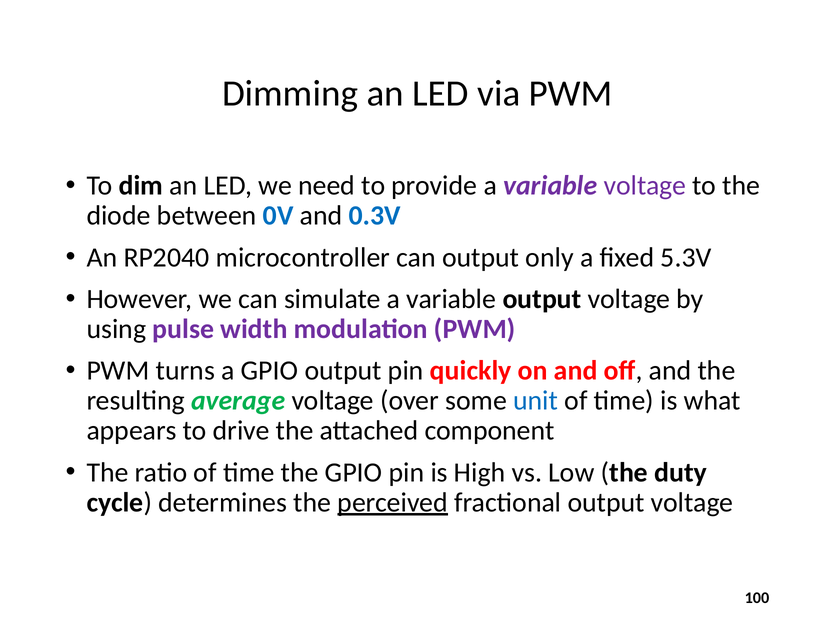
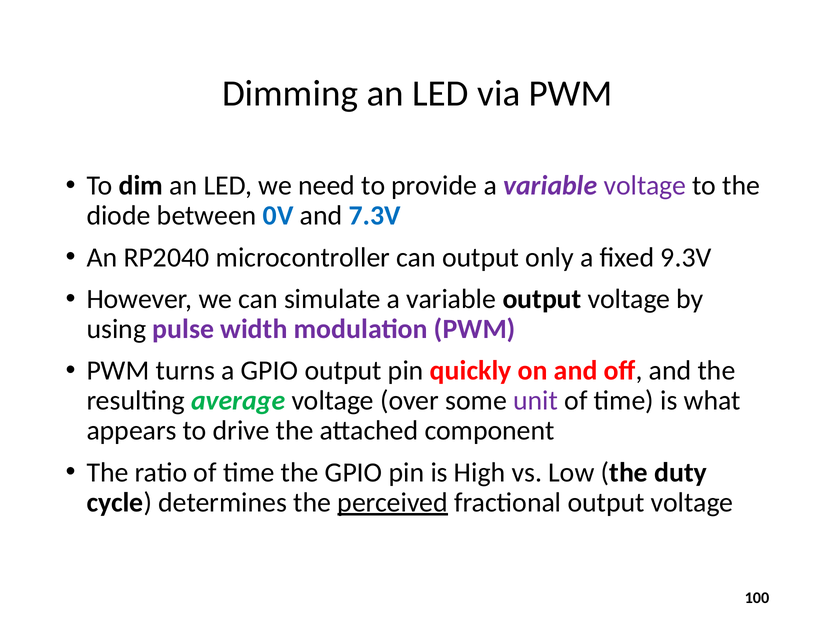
0.3V: 0.3V -> 7.3V
5.3V: 5.3V -> 9.3V
unit colour: blue -> purple
